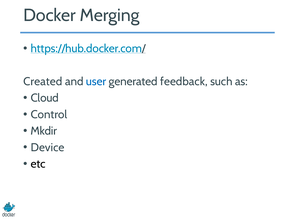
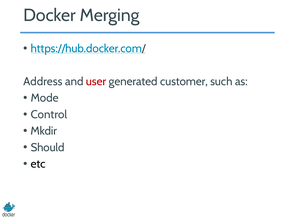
Created: Created -> Address
user colour: blue -> red
feedback: feedback -> customer
Cloud: Cloud -> Mode
Device: Device -> Should
